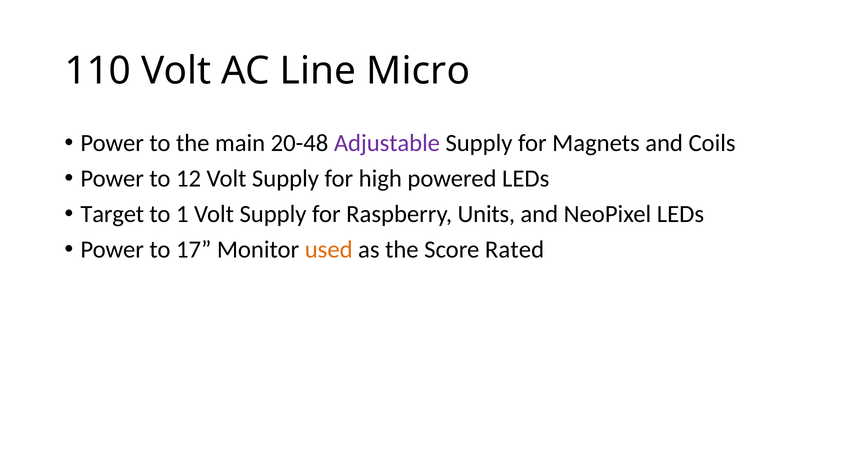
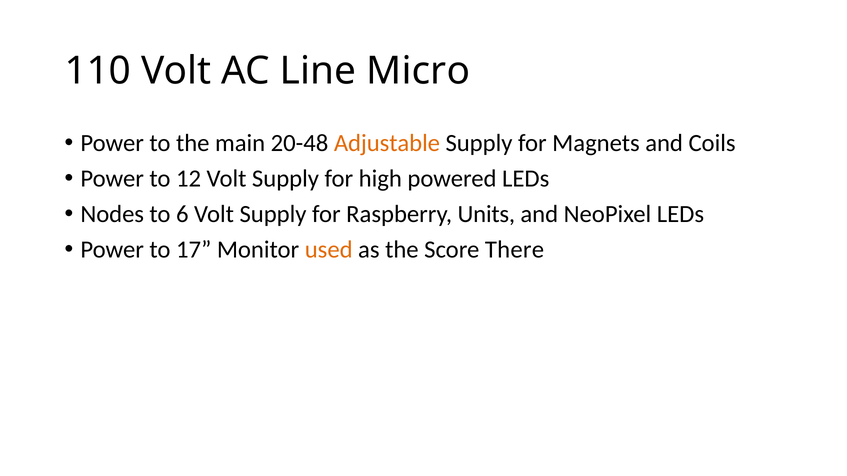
Adjustable colour: purple -> orange
Target: Target -> Nodes
1: 1 -> 6
Rated: Rated -> There
